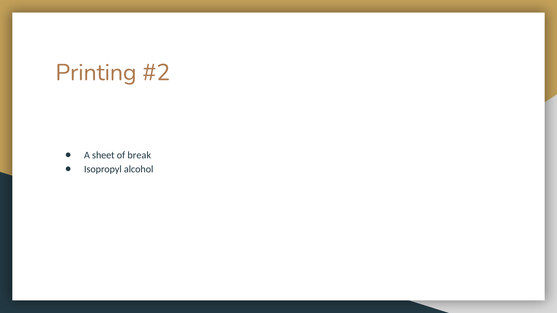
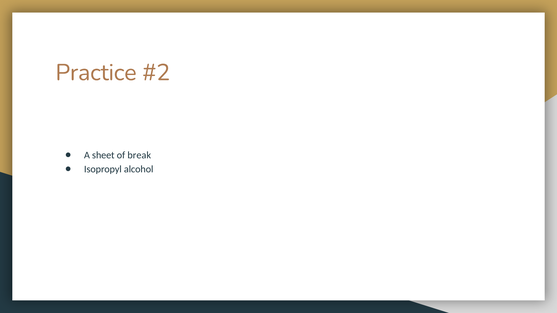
Printing: Printing -> Practice
